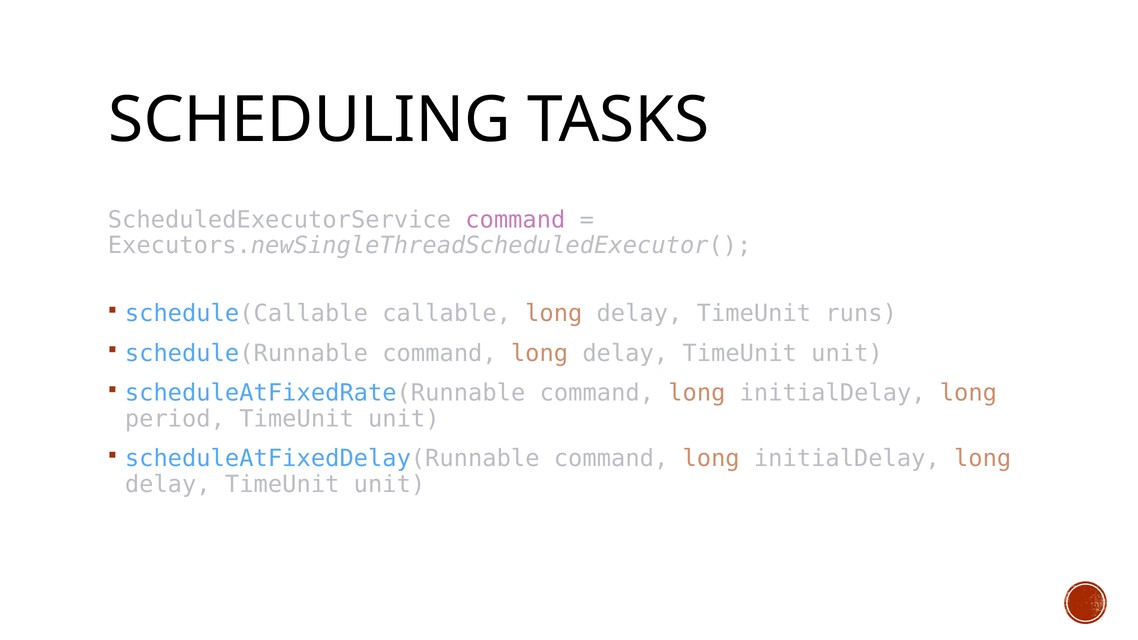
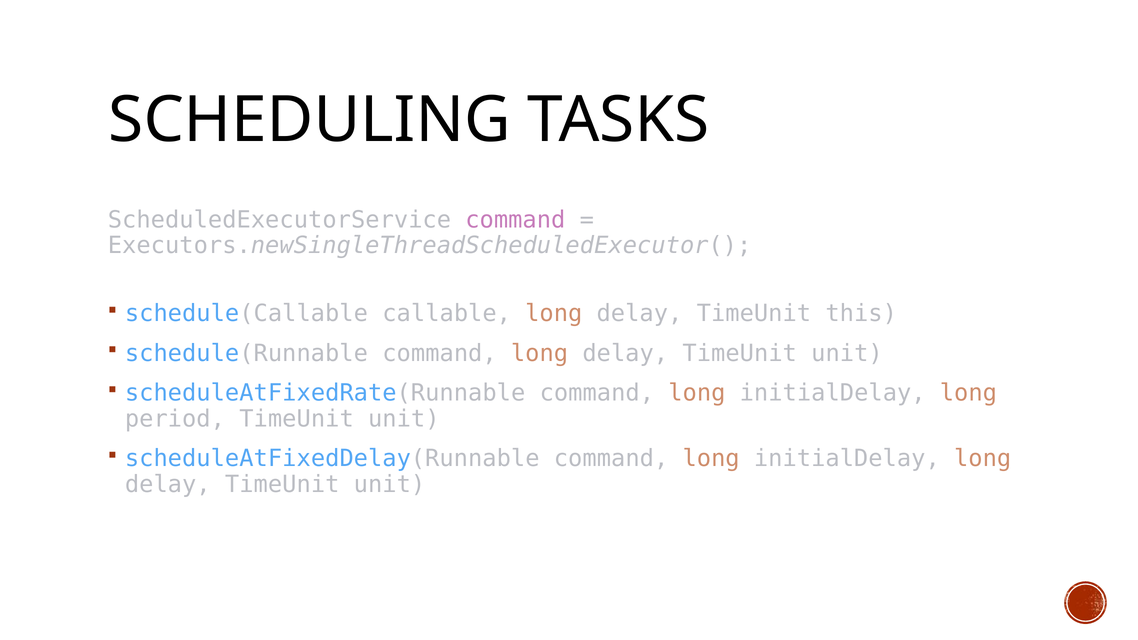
runs: runs -> this
